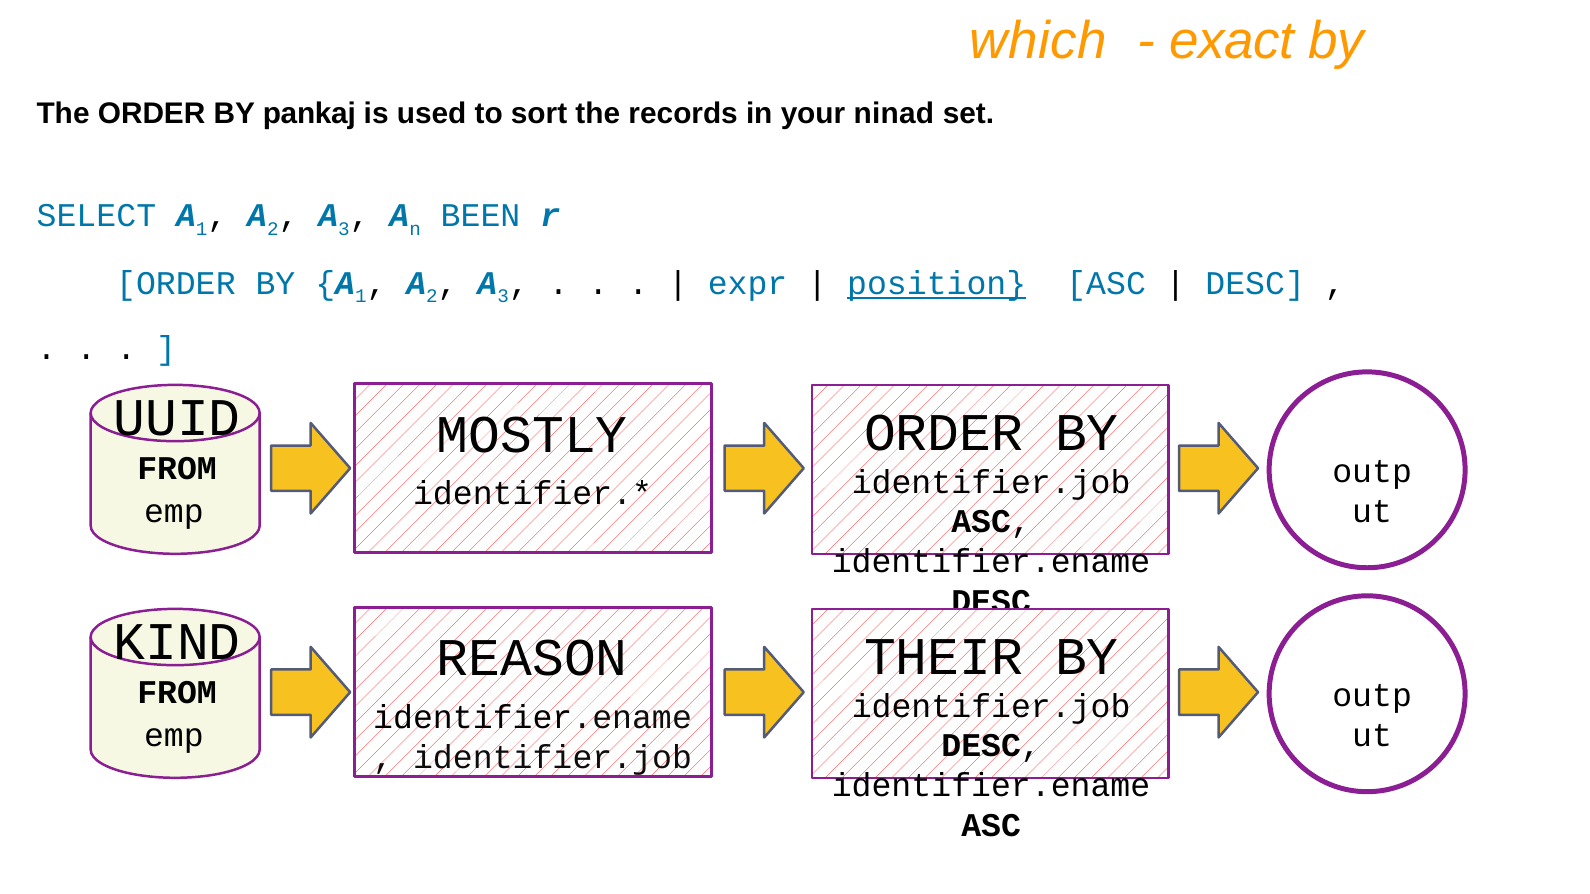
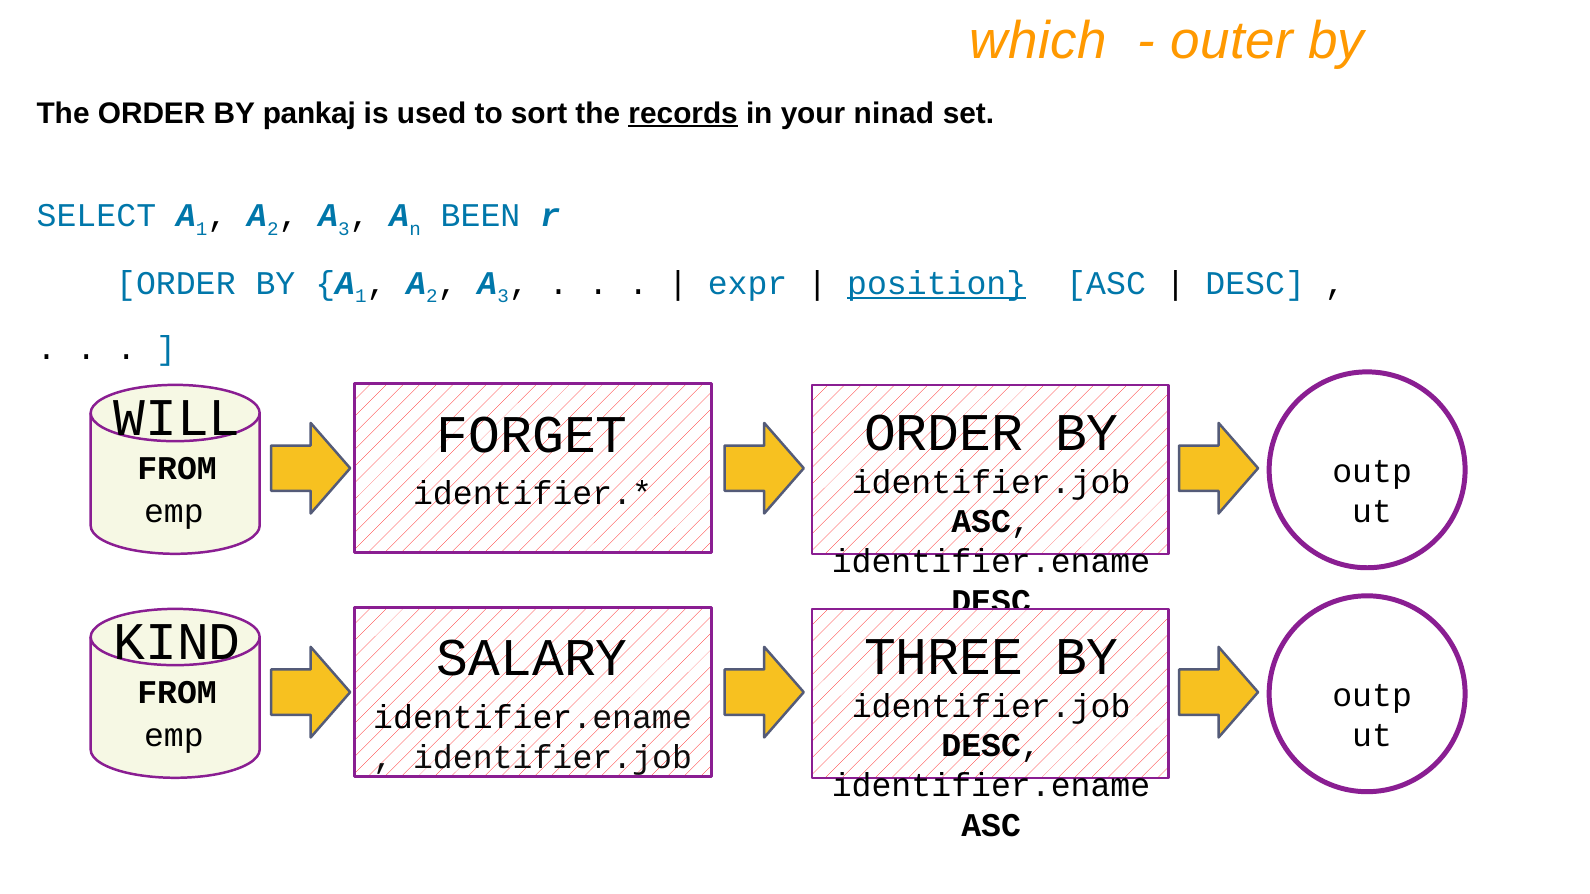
exact: exact -> outer
records underline: none -> present
UUID: UUID -> WILL
MOSTLY: MOSTLY -> FORGET
THEIR: THEIR -> THREE
REASON: REASON -> SALARY
